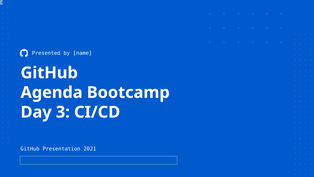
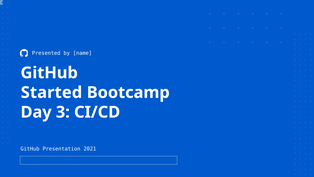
Agenda: Agenda -> Started
